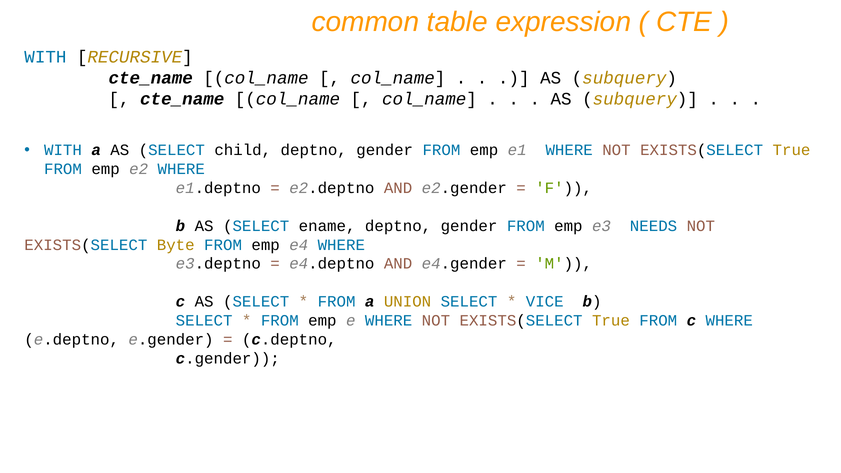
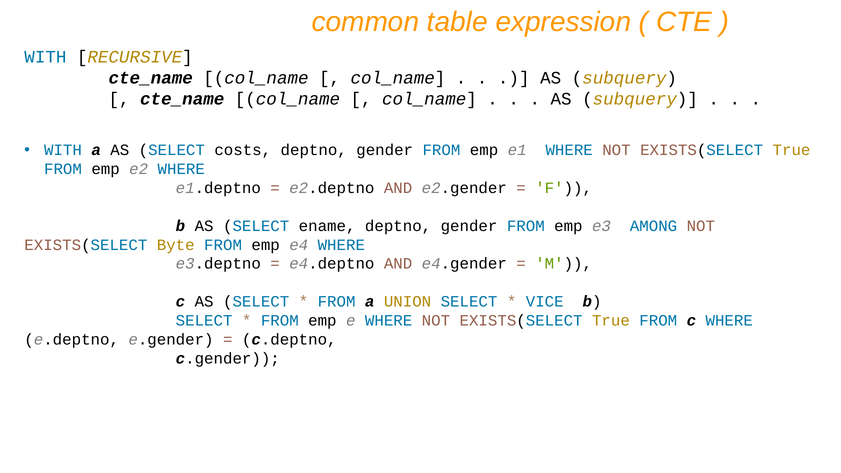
child: child -> costs
NEEDS: NEEDS -> AMONG
